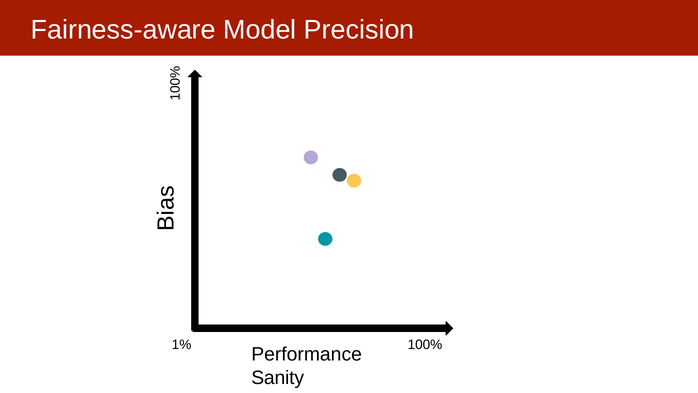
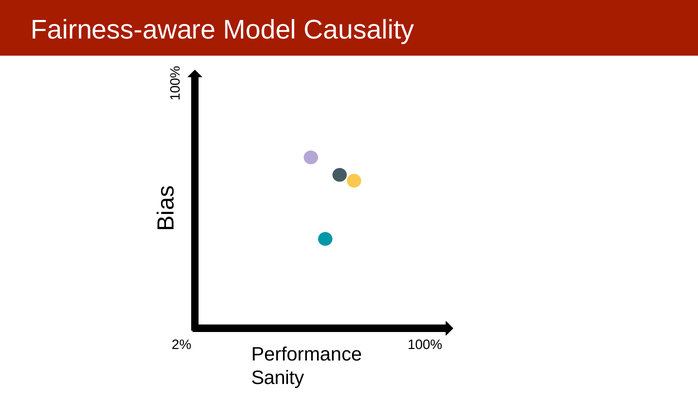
Precision: Precision -> Causality
1%: 1% -> 2%
